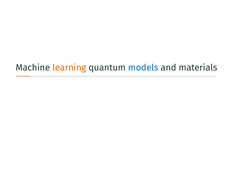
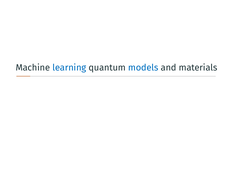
learning colour: orange -> blue
